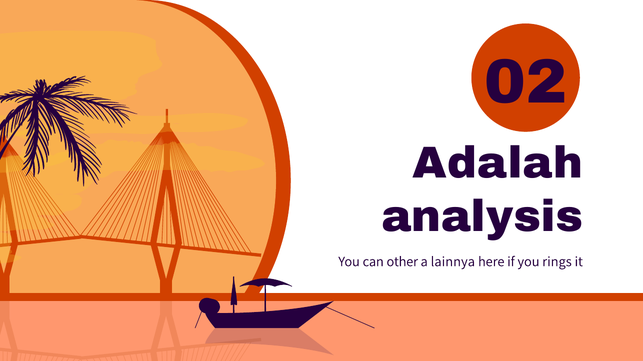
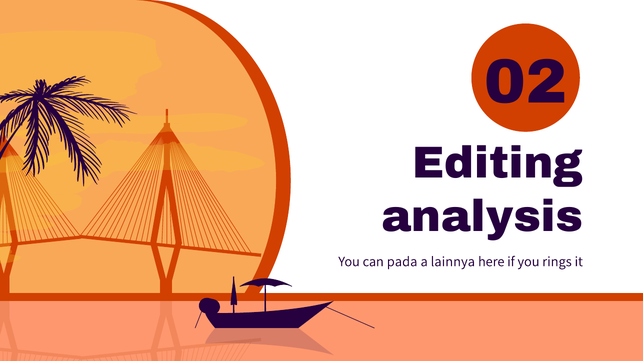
Adalah: Adalah -> Editing
other: other -> pada
